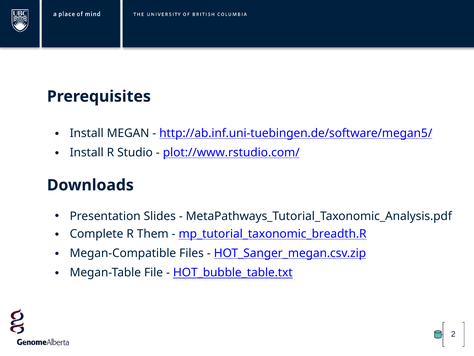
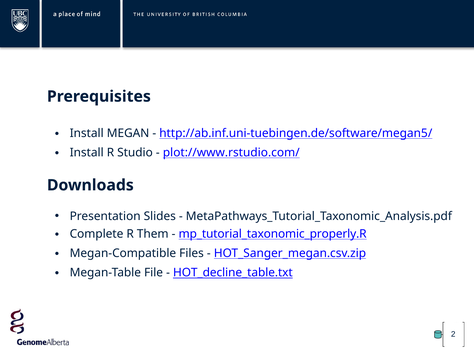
mp_tutorial_taxonomic_breadth.R: mp_tutorial_taxonomic_breadth.R -> mp_tutorial_taxonomic_properly.R
HOT_bubble_table.txt: HOT_bubble_table.txt -> HOT_decline_table.txt
